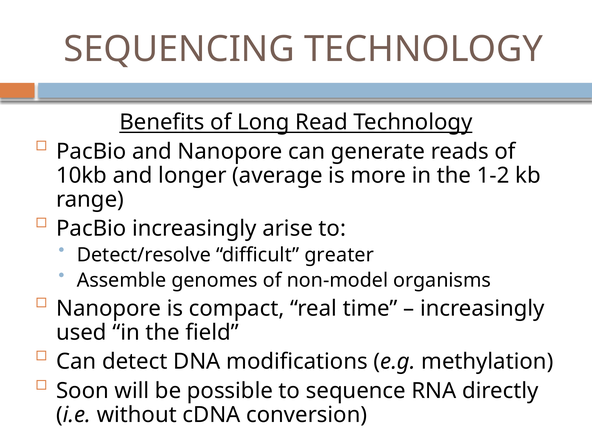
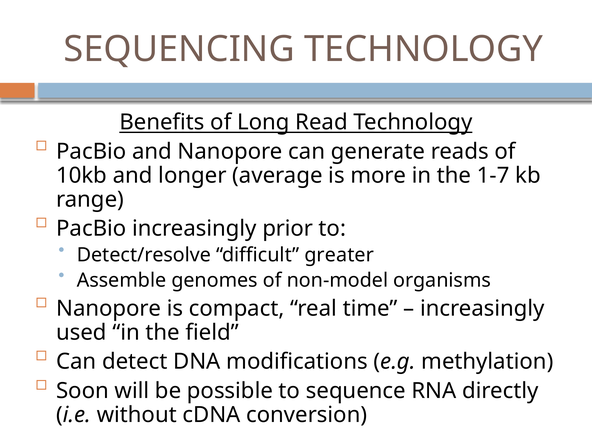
1-2: 1-2 -> 1-7
arise: arise -> prior
